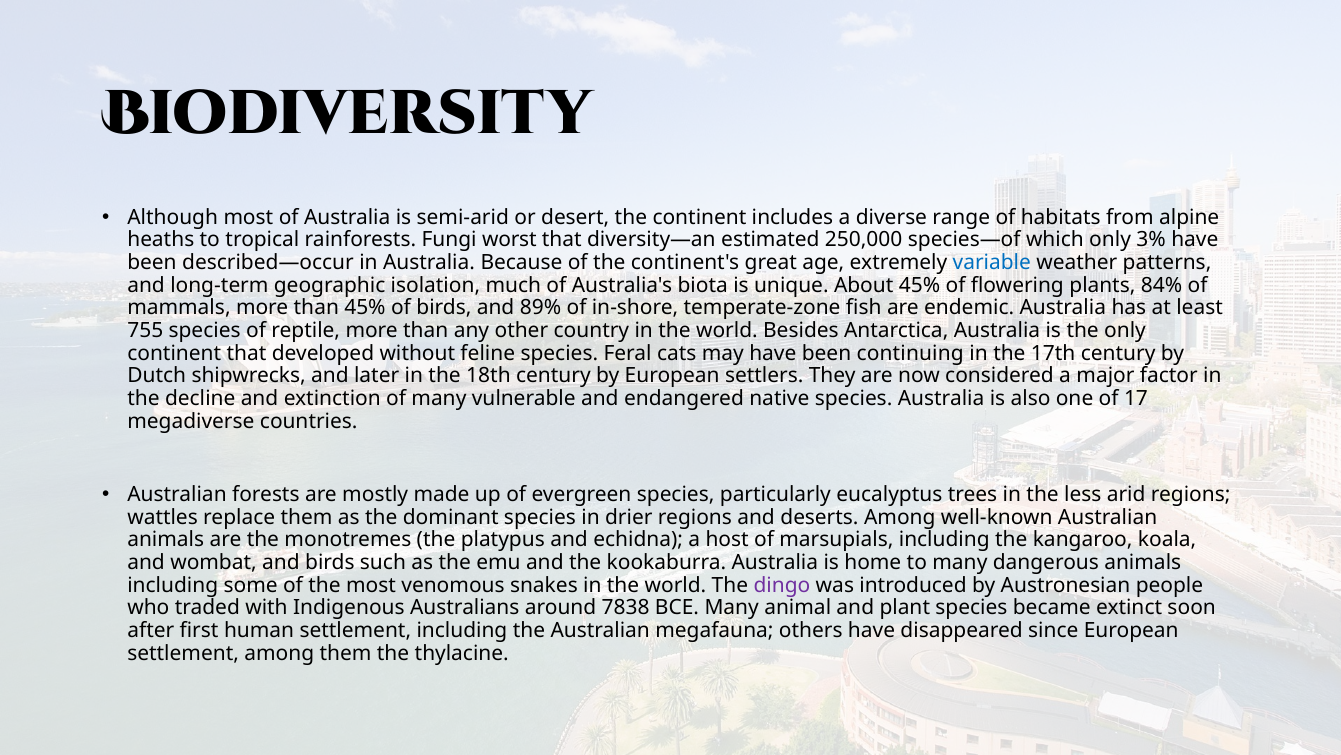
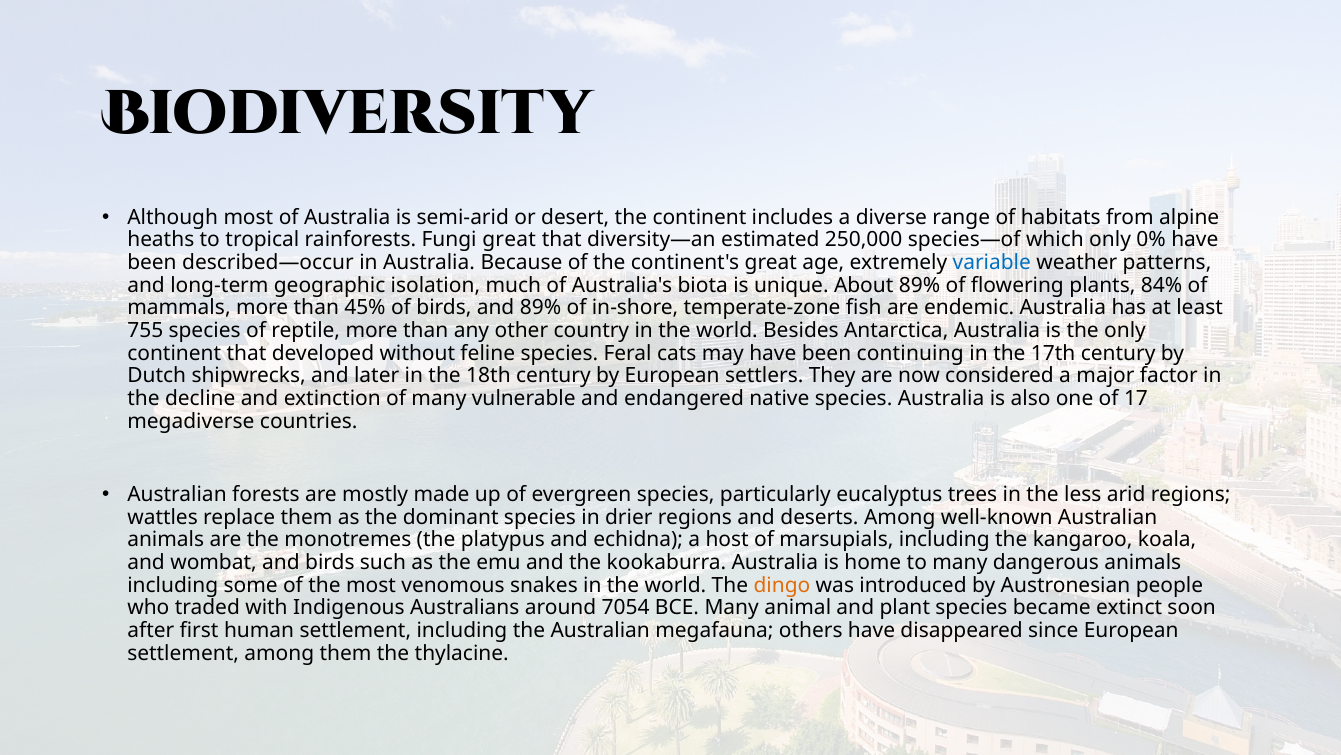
Fungi worst: worst -> great
3%: 3% -> 0%
About 45%: 45% -> 89%
dingo colour: purple -> orange
7838: 7838 -> 7054
